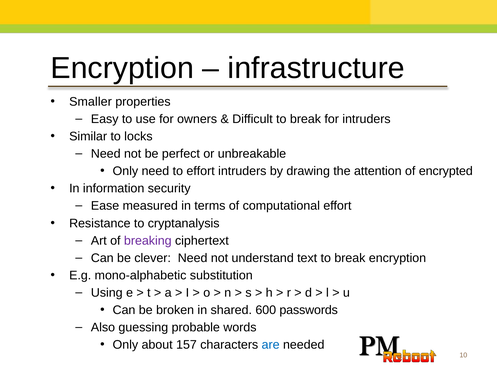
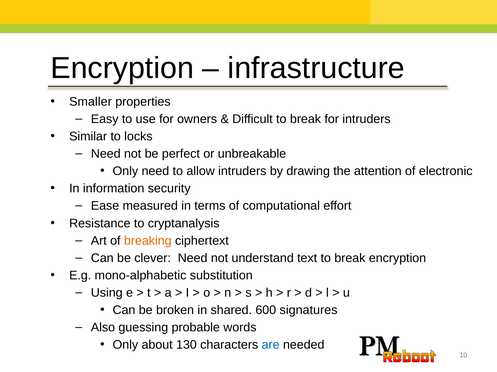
to effort: effort -> allow
encrypted: encrypted -> electronic
breaking colour: purple -> orange
passwords: passwords -> signatures
157: 157 -> 130
